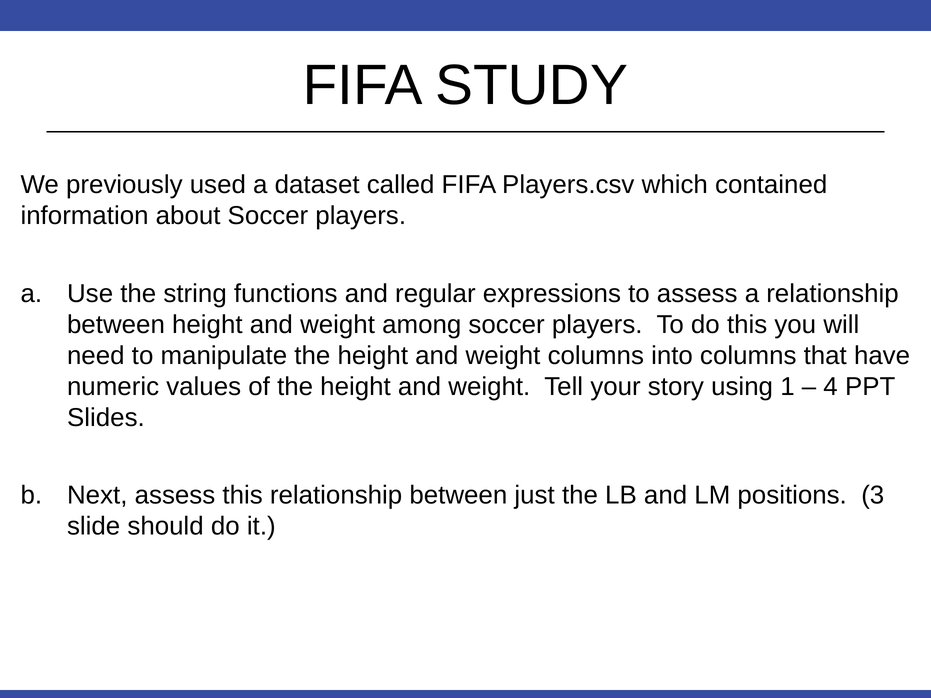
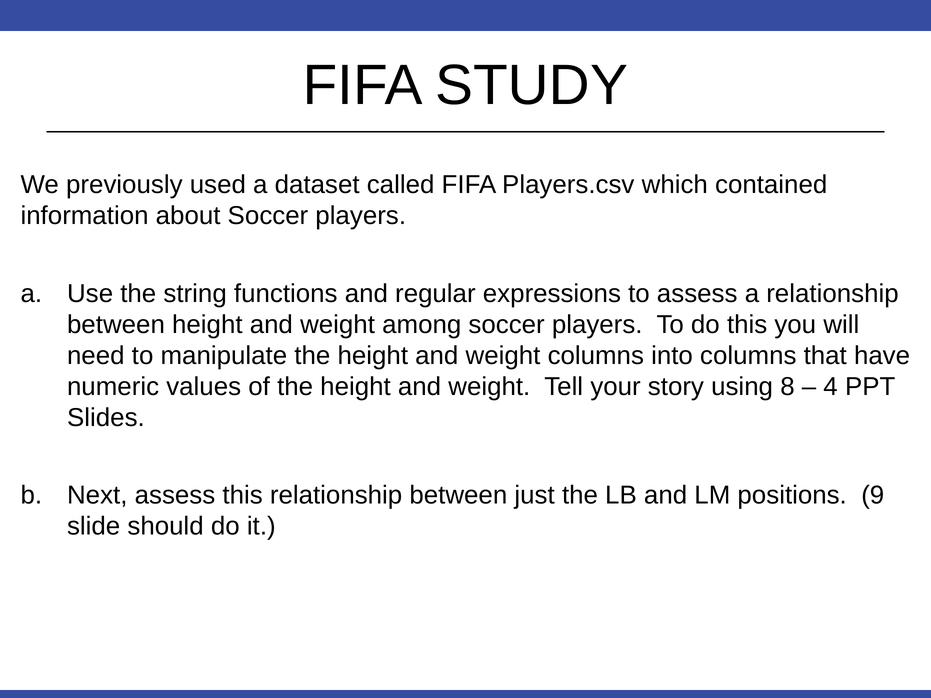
1: 1 -> 8
3: 3 -> 9
